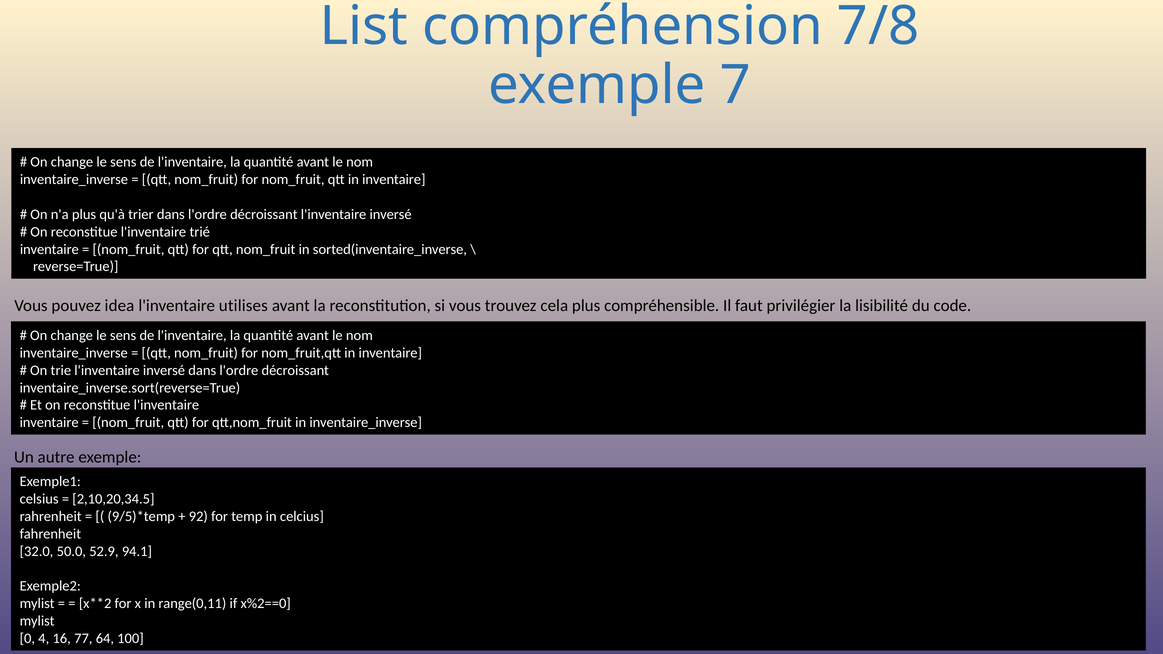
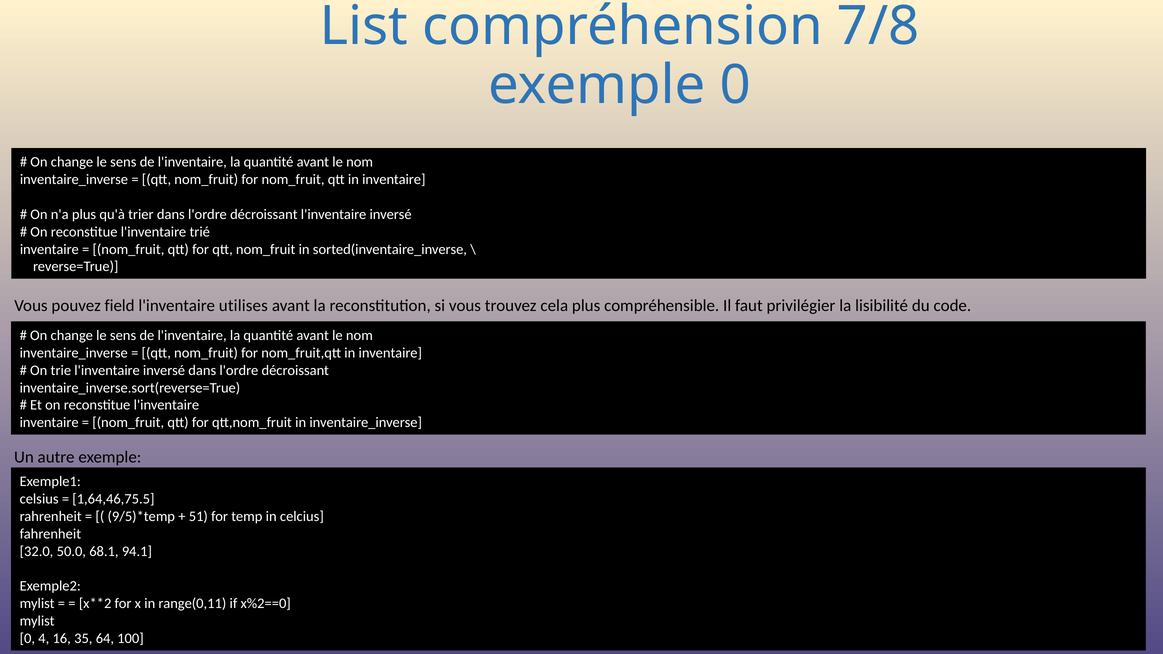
exemple 7: 7 -> 0
idea: idea -> field
2,10,20,34.5: 2,10,20,34.5 -> 1,64,46,75.5
92: 92 -> 51
52.9: 52.9 -> 68.1
77: 77 -> 35
